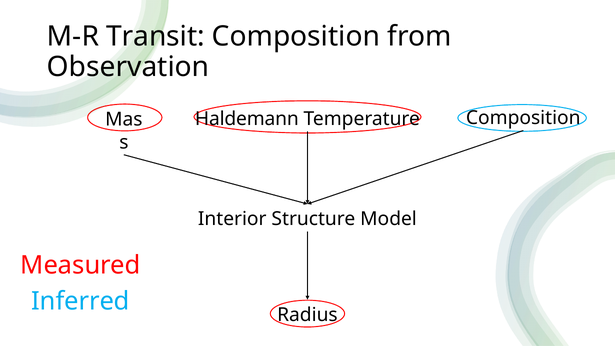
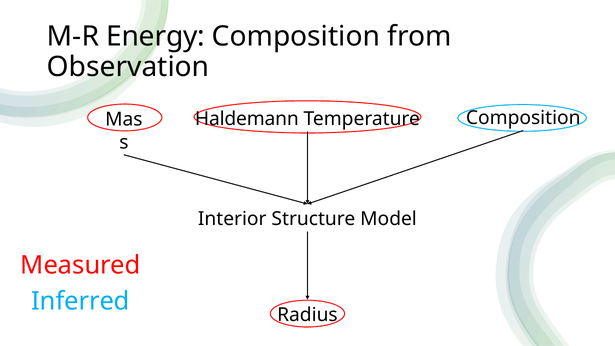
Transit: Transit -> Energy
